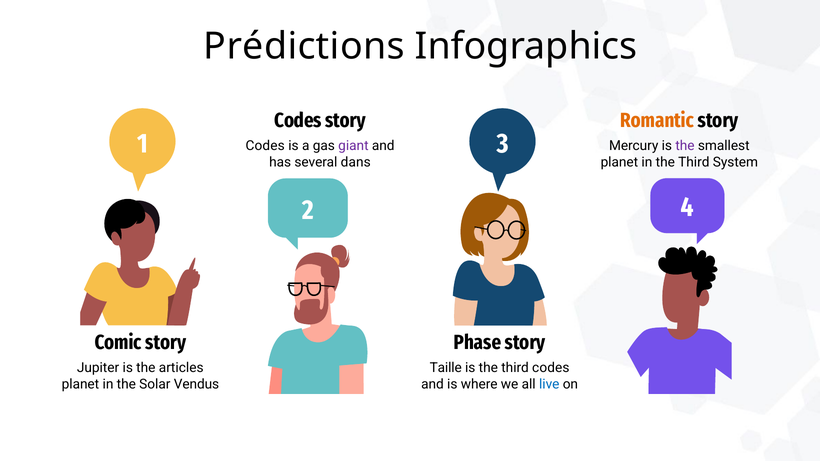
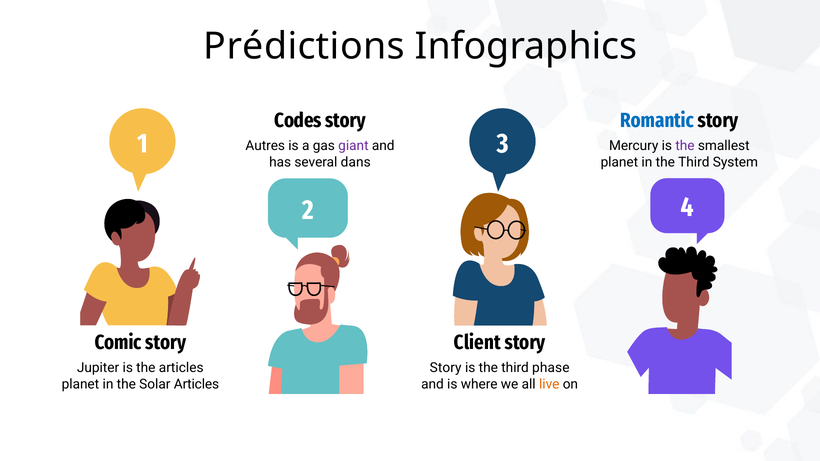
Romantic colour: orange -> blue
Codes at (265, 146): Codes -> Autres
Phase: Phase -> Client
Taille at (446, 368): Taille -> Story
third codes: codes -> phase
Solar Vendus: Vendus -> Articles
live colour: blue -> orange
